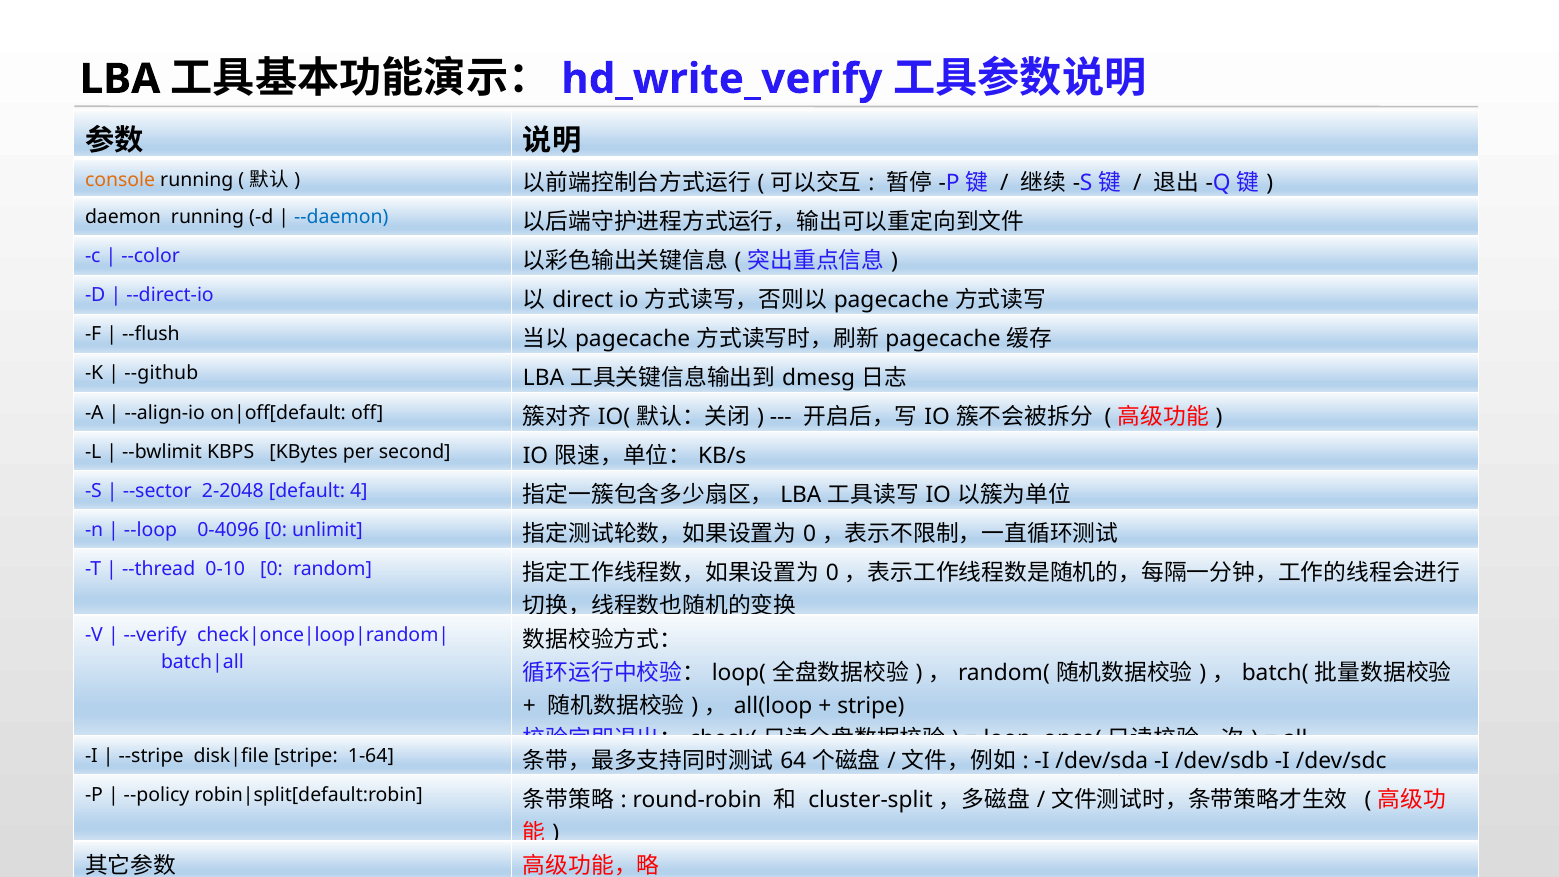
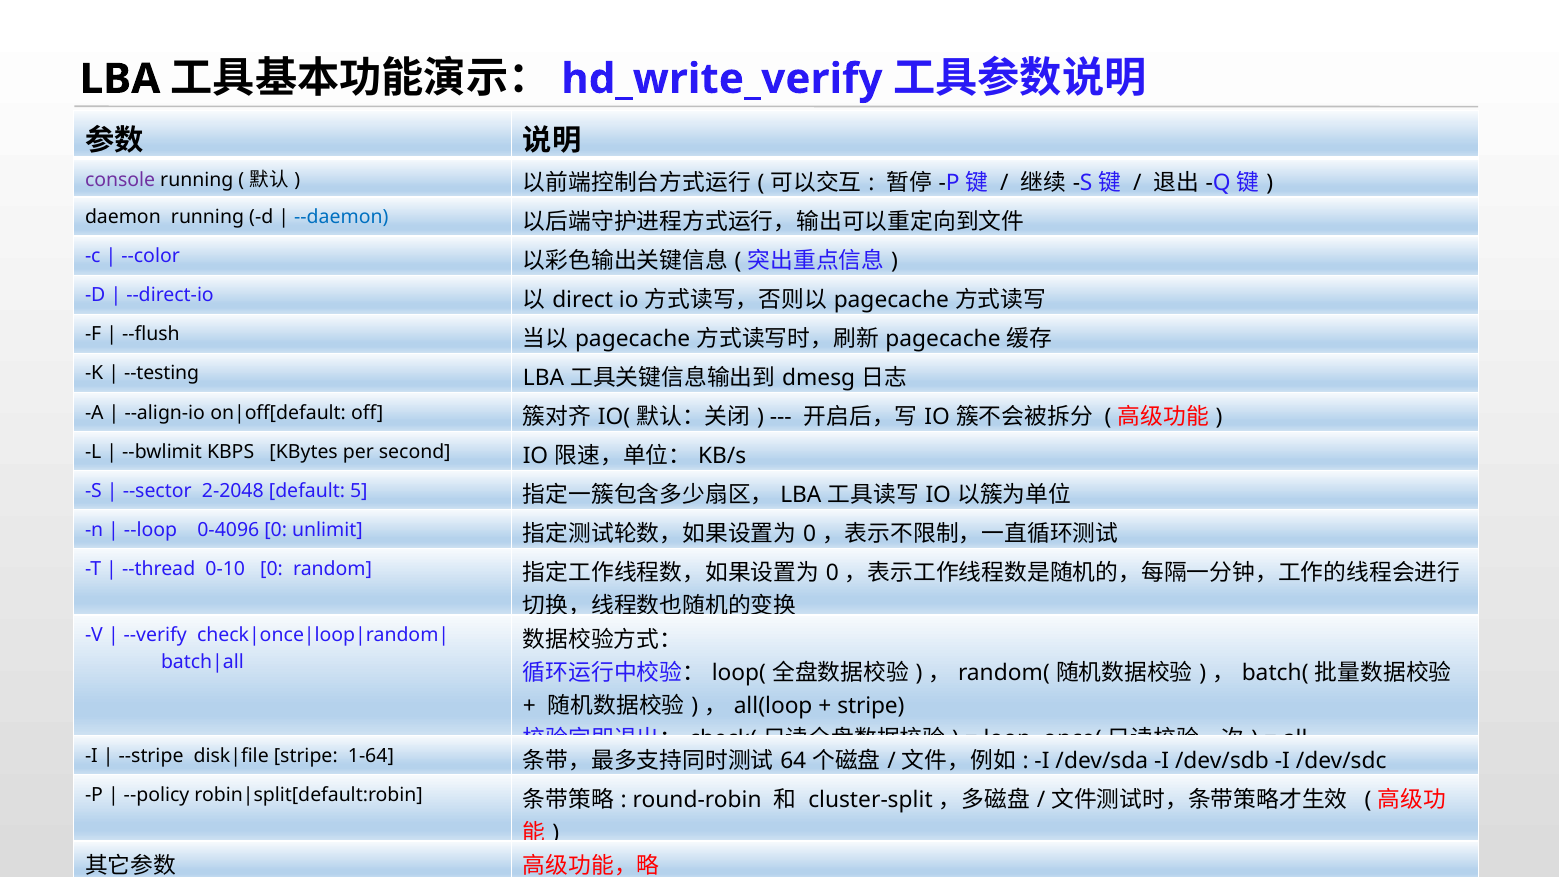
console colour: orange -> purple
--github: --github -> --testing
4: 4 -> 5
